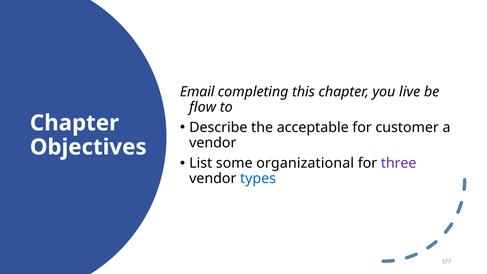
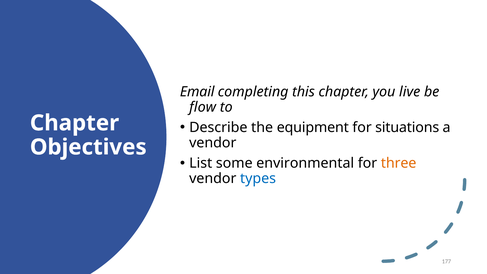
acceptable: acceptable -> equipment
customer: customer -> situations
organizational: organizational -> environmental
three colour: purple -> orange
